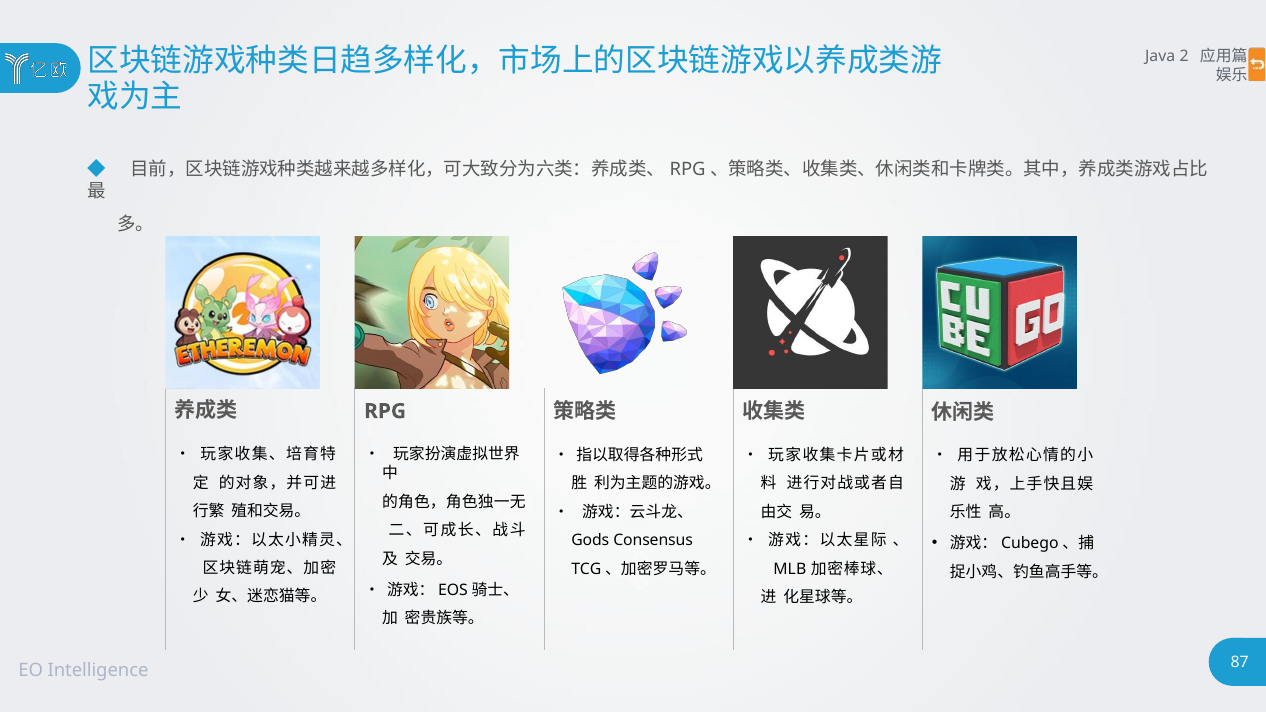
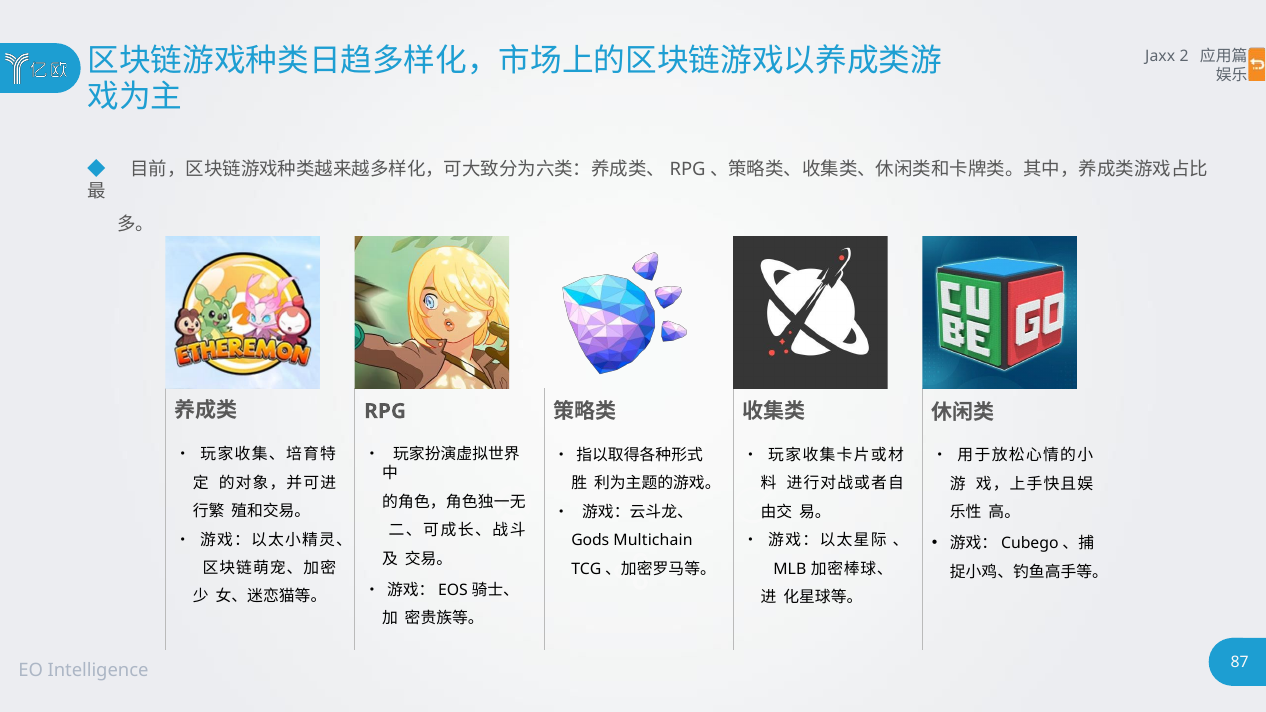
Java: Java -> Jaxx
Consensus: Consensus -> Multichain
